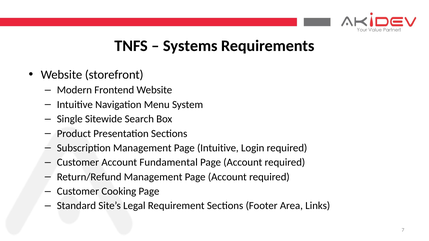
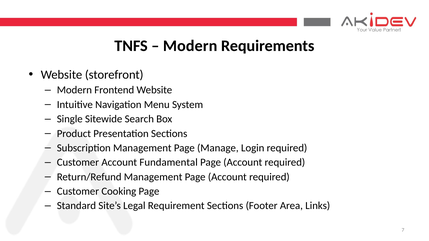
Systems at (190, 46): Systems -> Modern
Page Intuitive: Intuitive -> Manage
